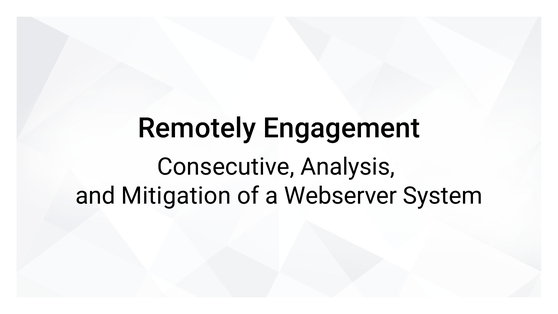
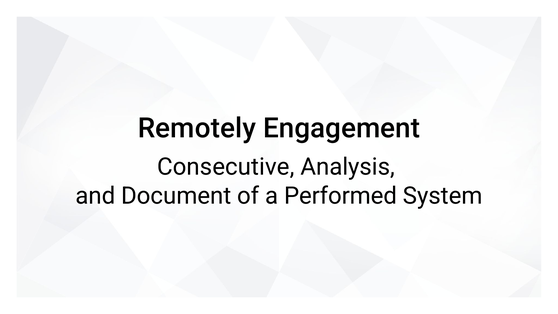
Mitigation: Mitigation -> Document
Webserver: Webserver -> Performed
